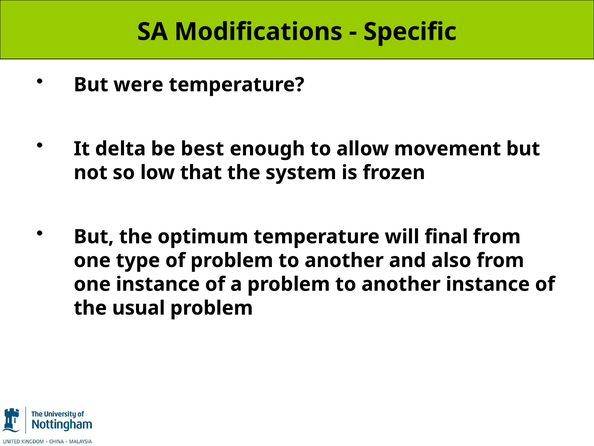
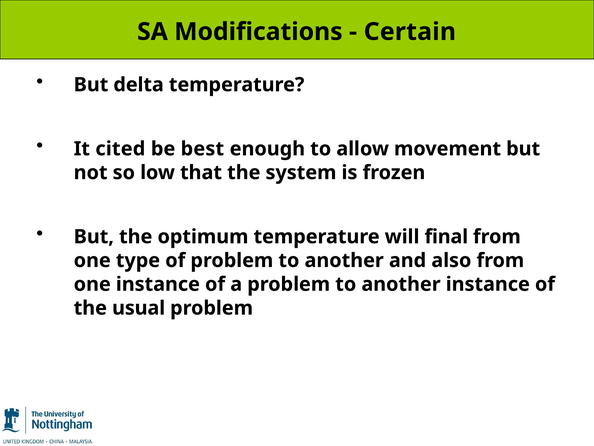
Specific: Specific -> Certain
were: were -> delta
delta: delta -> cited
